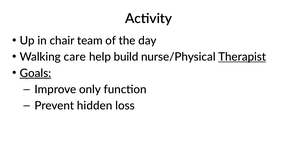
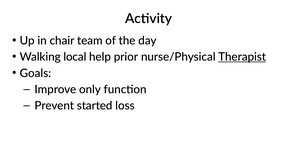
care: care -> local
build: build -> prior
Goals underline: present -> none
hidden: hidden -> started
